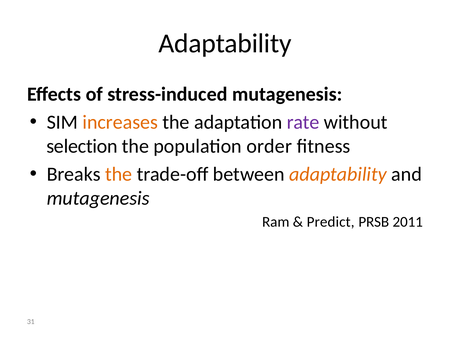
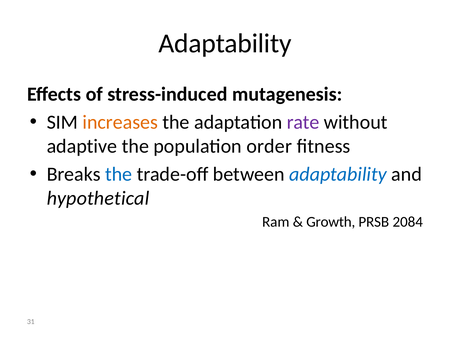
selection: selection -> adaptive
the at (119, 174) colour: orange -> blue
adaptability at (338, 174) colour: orange -> blue
mutagenesis: mutagenesis -> hypothetical
Predict: Predict -> Growth
2011: 2011 -> 2084
